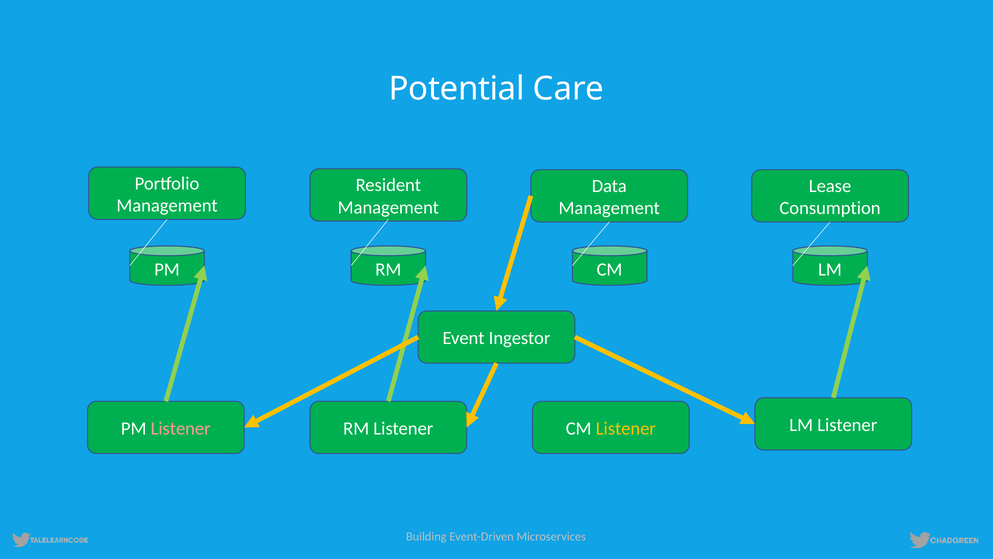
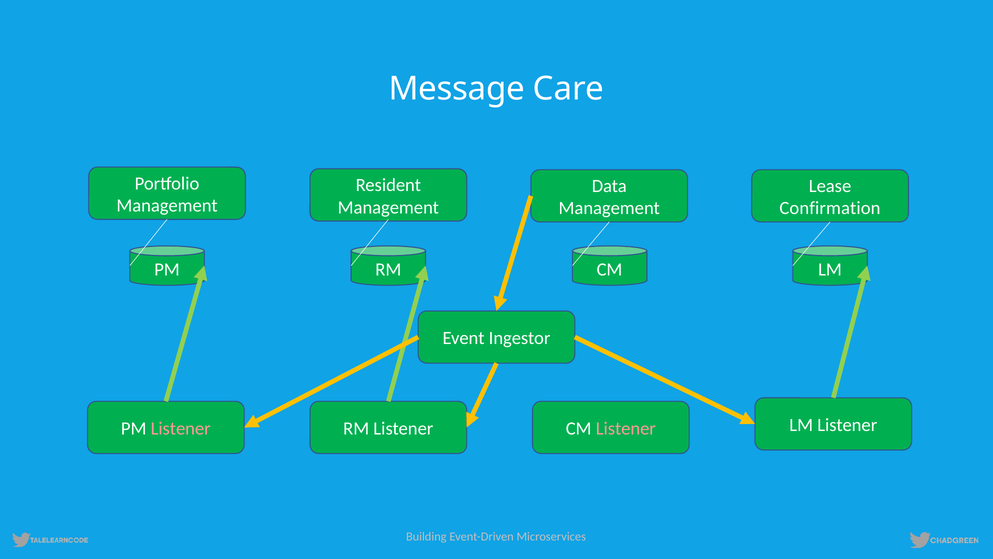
Potential: Potential -> Message
Consumption: Consumption -> Confirmation
Listener at (626, 428) colour: yellow -> pink
